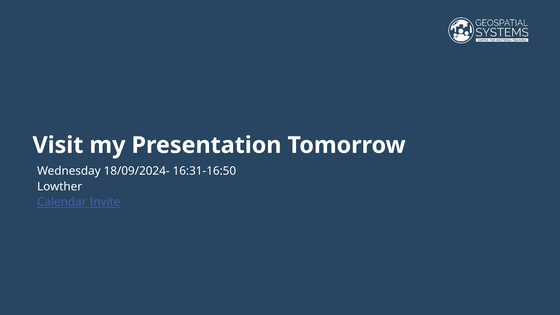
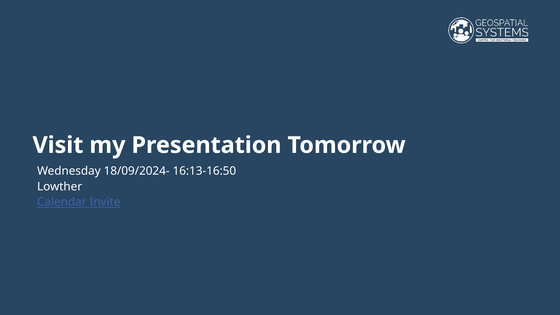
16:31-16:50: 16:31-16:50 -> 16:13-16:50
